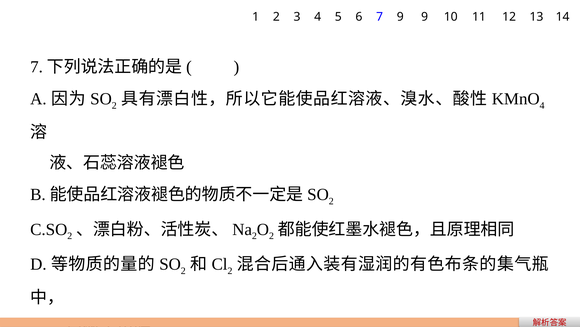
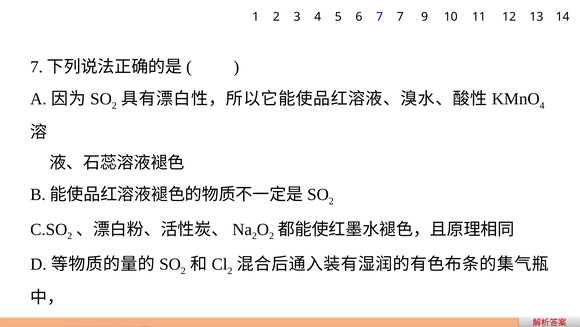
7 9: 9 -> 7
